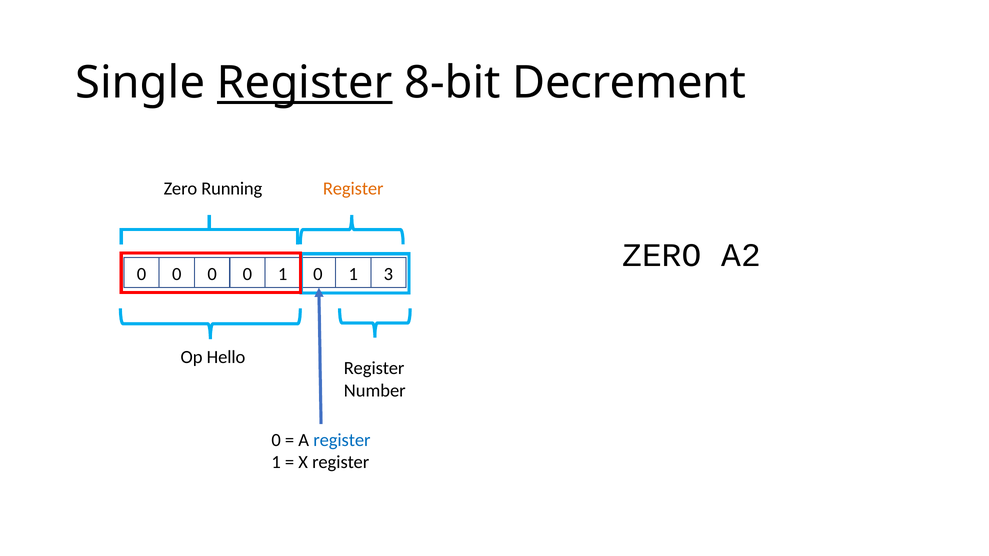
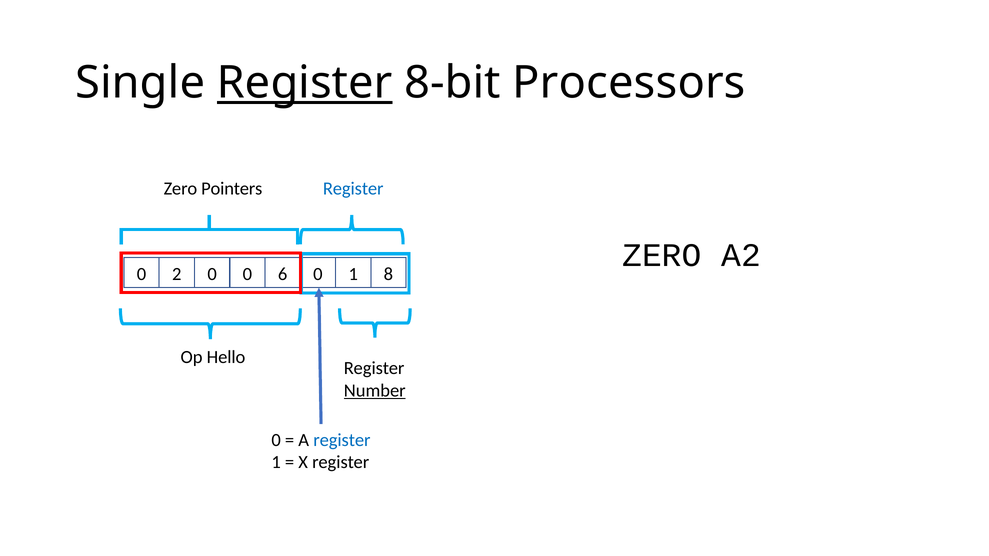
Decrement: Decrement -> Processors
Running: Running -> Pointers
Register at (353, 189) colour: orange -> blue
0 at (177, 274): 0 -> 2
0 0 1: 1 -> 6
3: 3 -> 8
Number underline: none -> present
